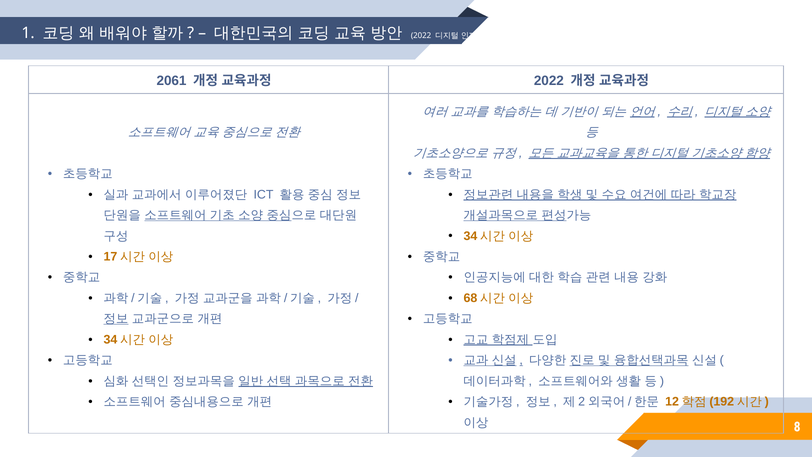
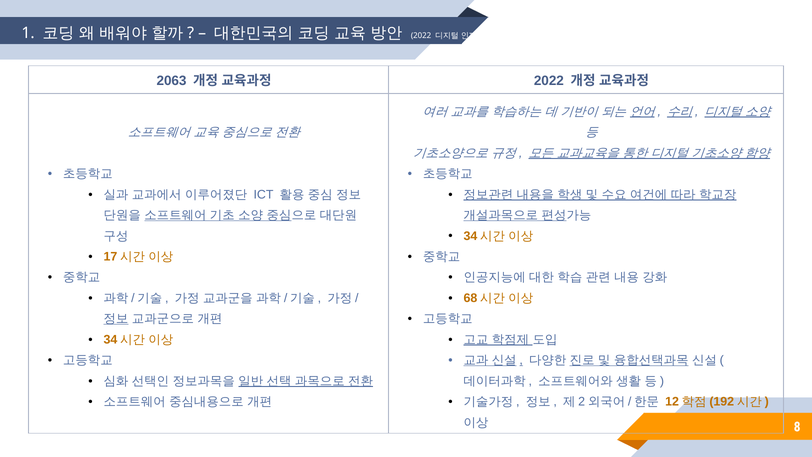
2061: 2061 -> 2063
